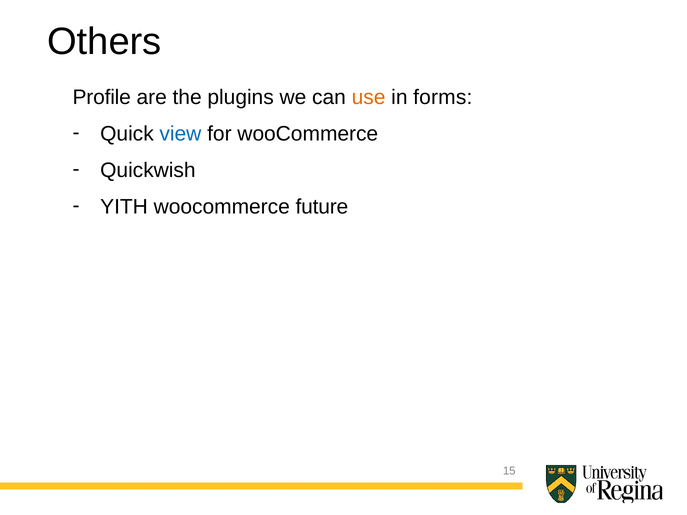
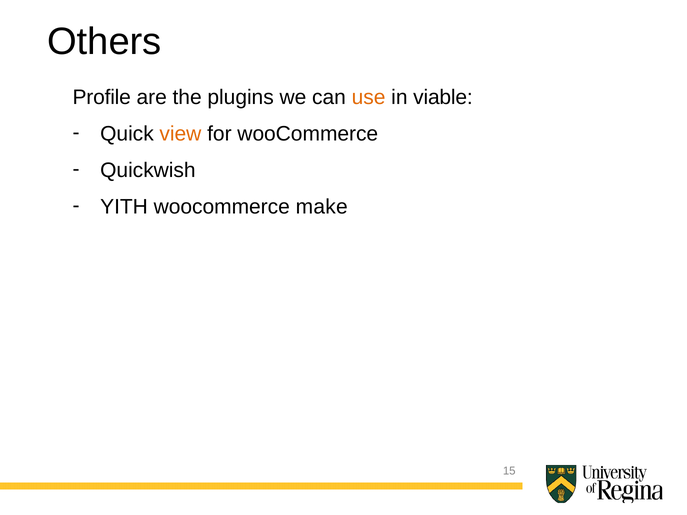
forms: forms -> viable
view colour: blue -> orange
future: future -> make
